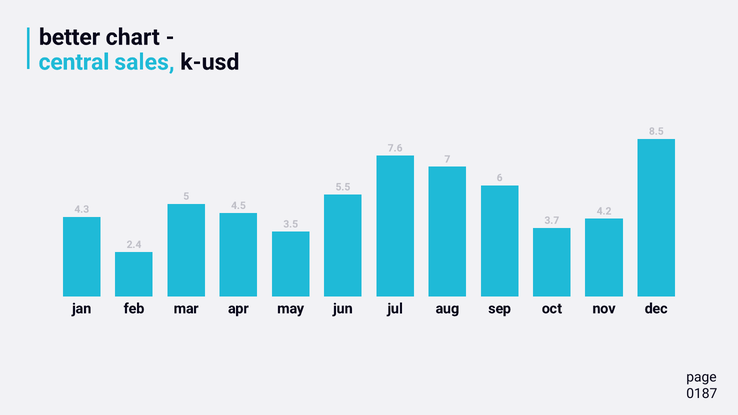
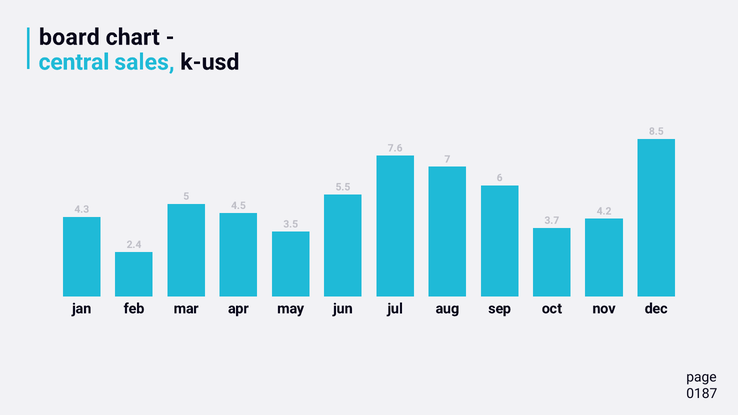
better: better -> board
